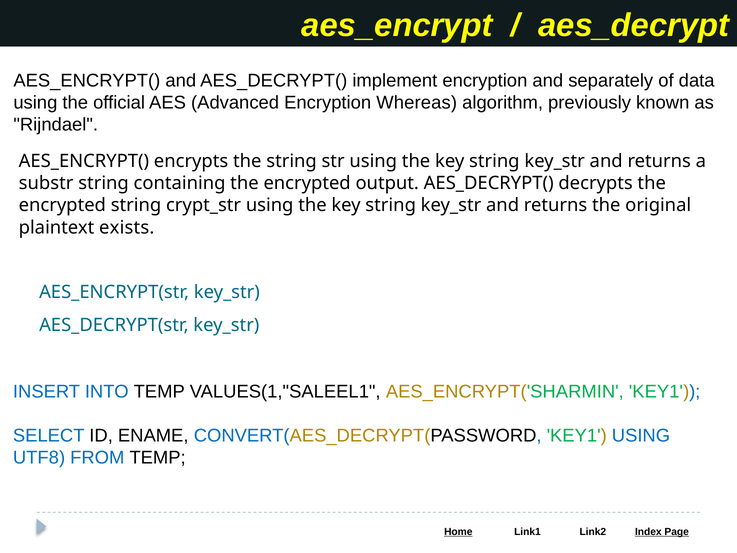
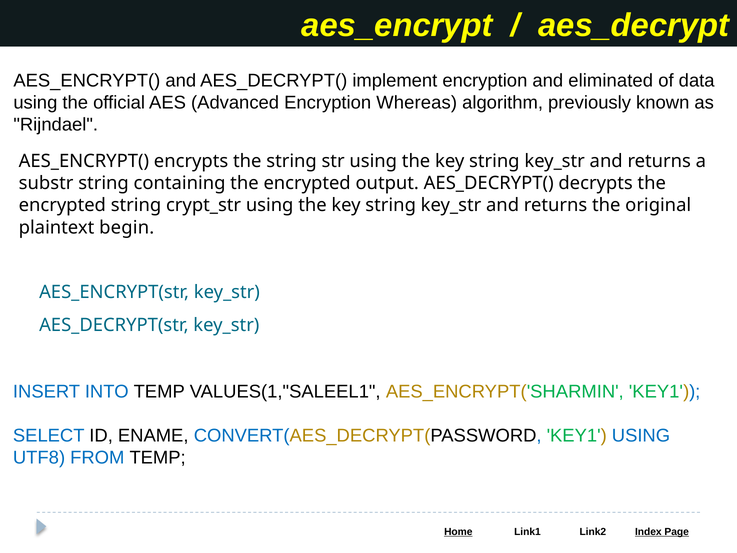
separately: separately -> eliminated
exists: exists -> begin
